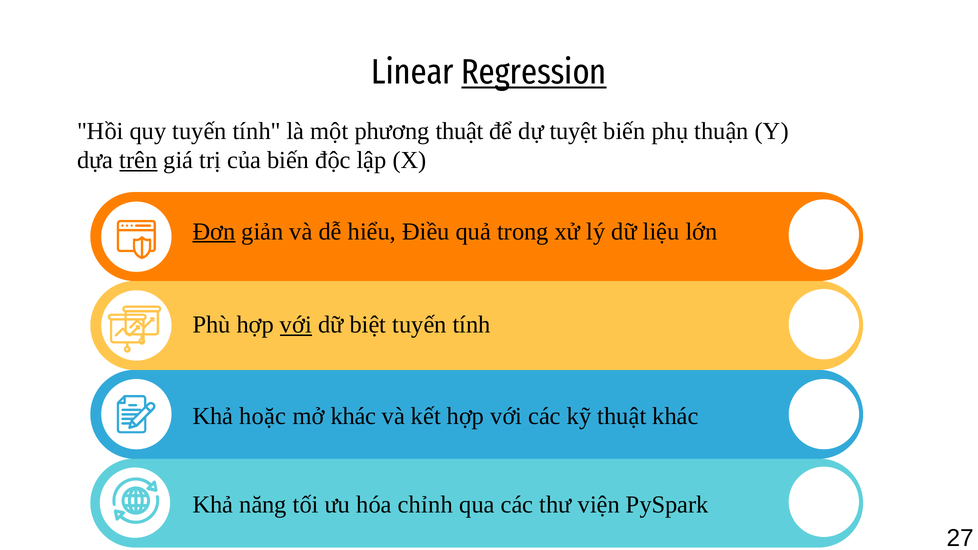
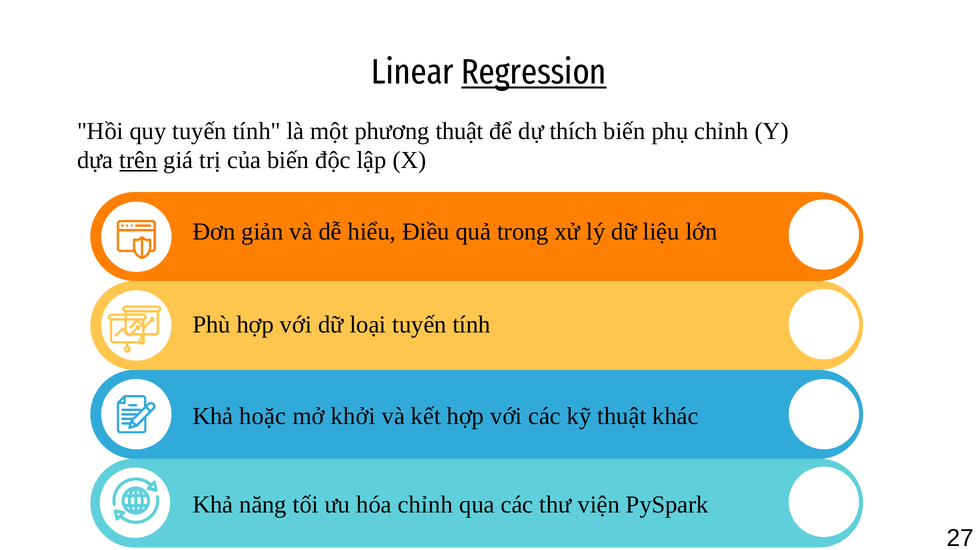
tuyệt: tuyệt -> thích
phụ thuận: thuận -> chỉnh
Đơn underline: present -> none
với at (296, 325) underline: present -> none
biệt: biệt -> loại
mở khác: khác -> khởi
